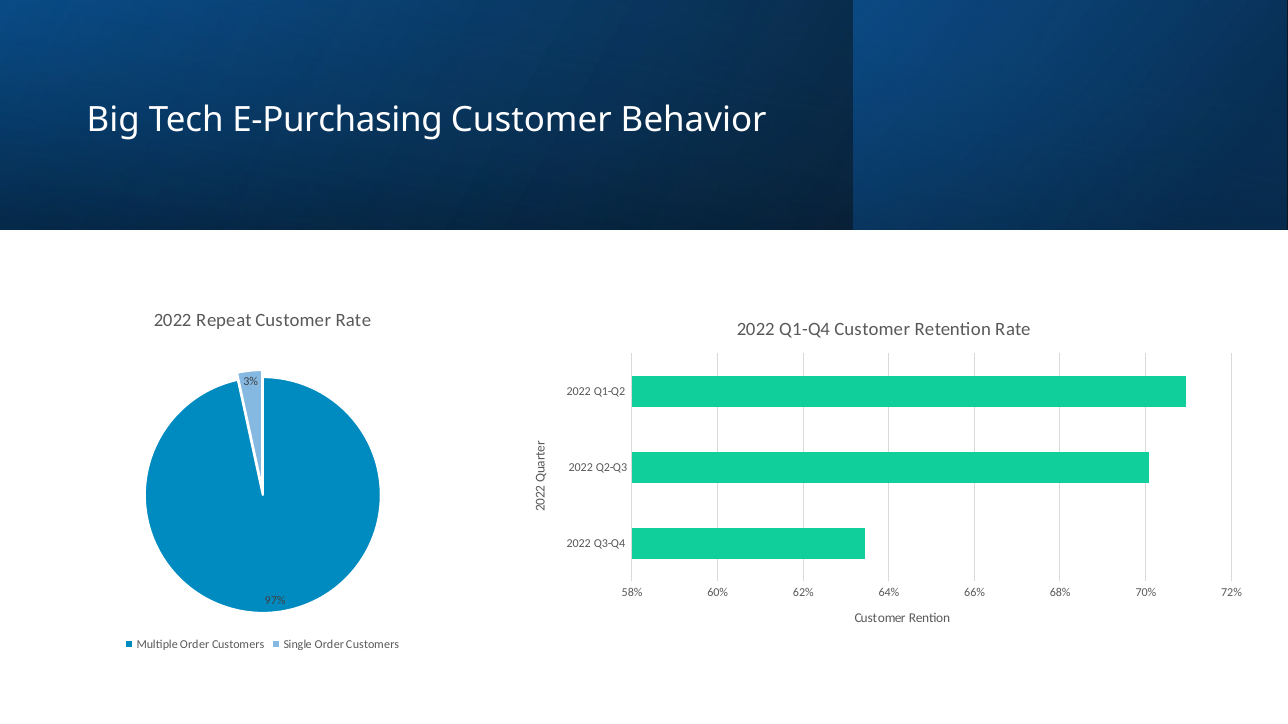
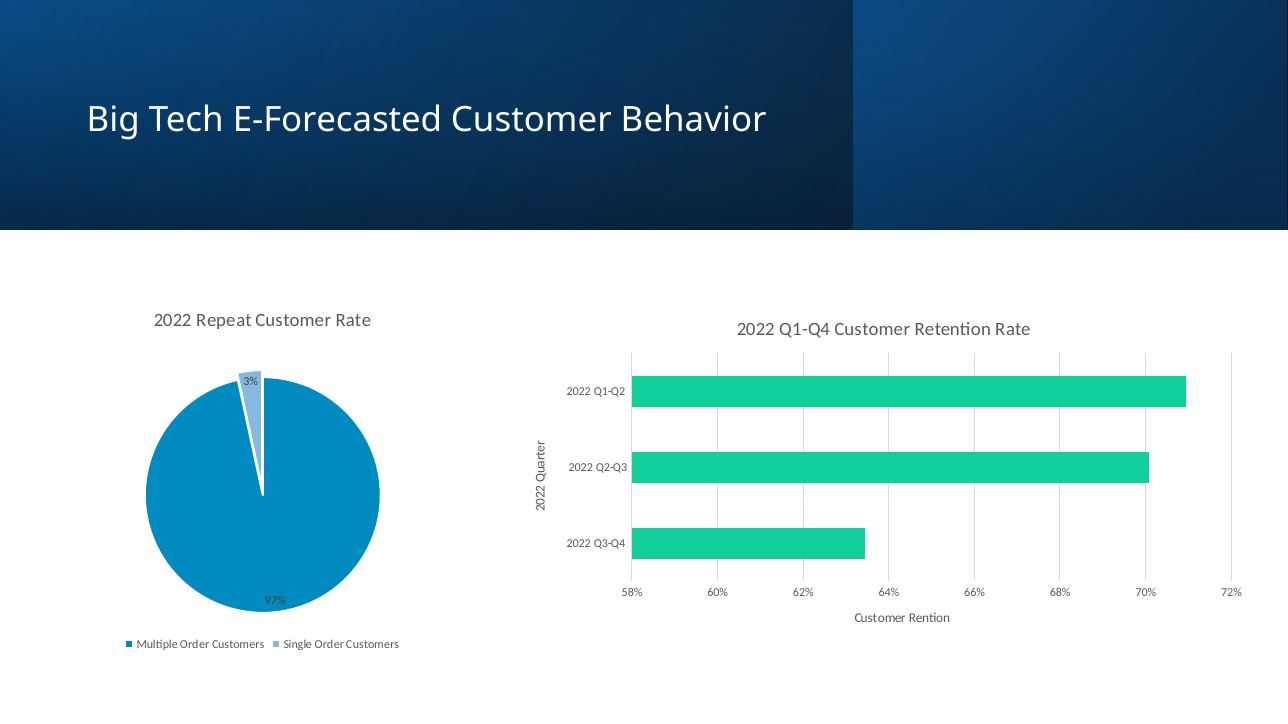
E-Purchasing: E-Purchasing -> E-Forecasted
